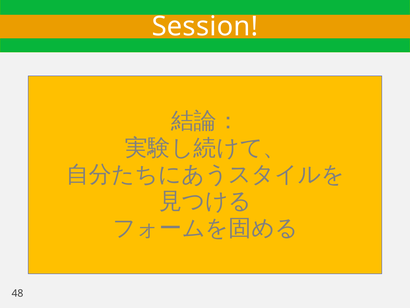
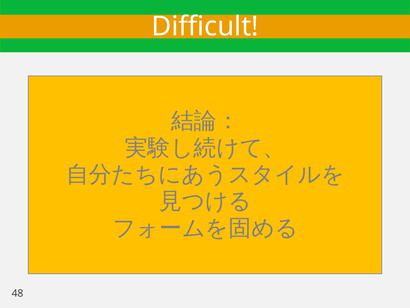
Session: Session -> Difficult
